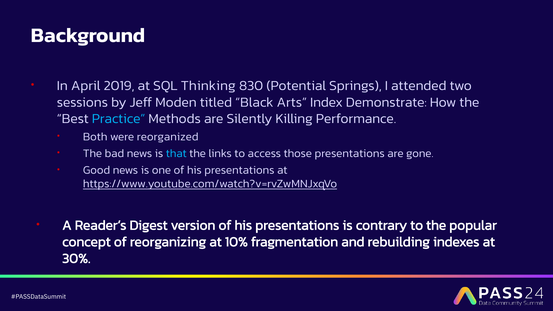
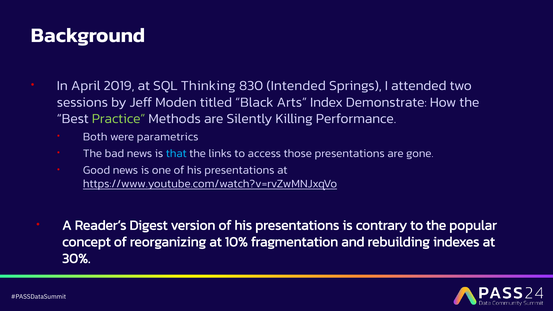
Potential: Potential -> Intended
Practice colour: light blue -> light green
reorganized: reorganized -> parametrics
